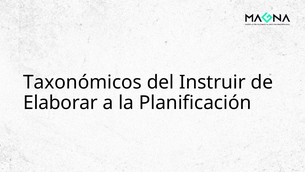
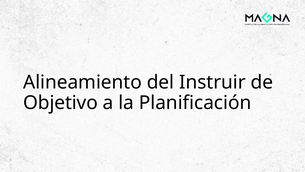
Taxonómicos: Taxonómicos -> Alineamiento
Elaborar: Elaborar -> Objetivo
